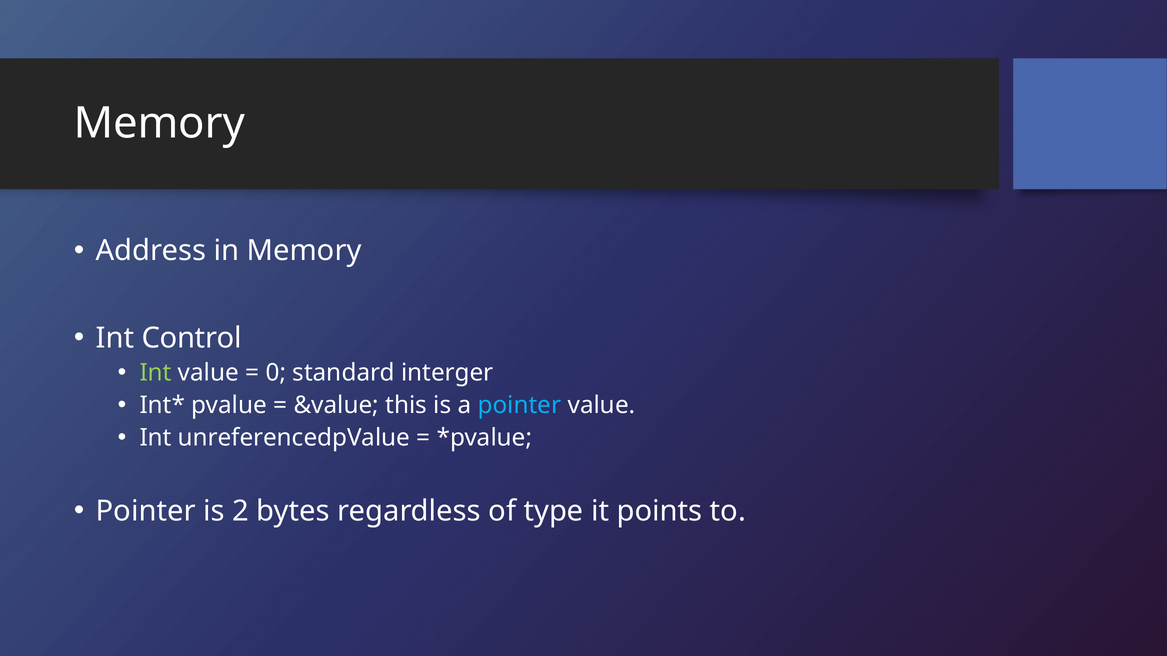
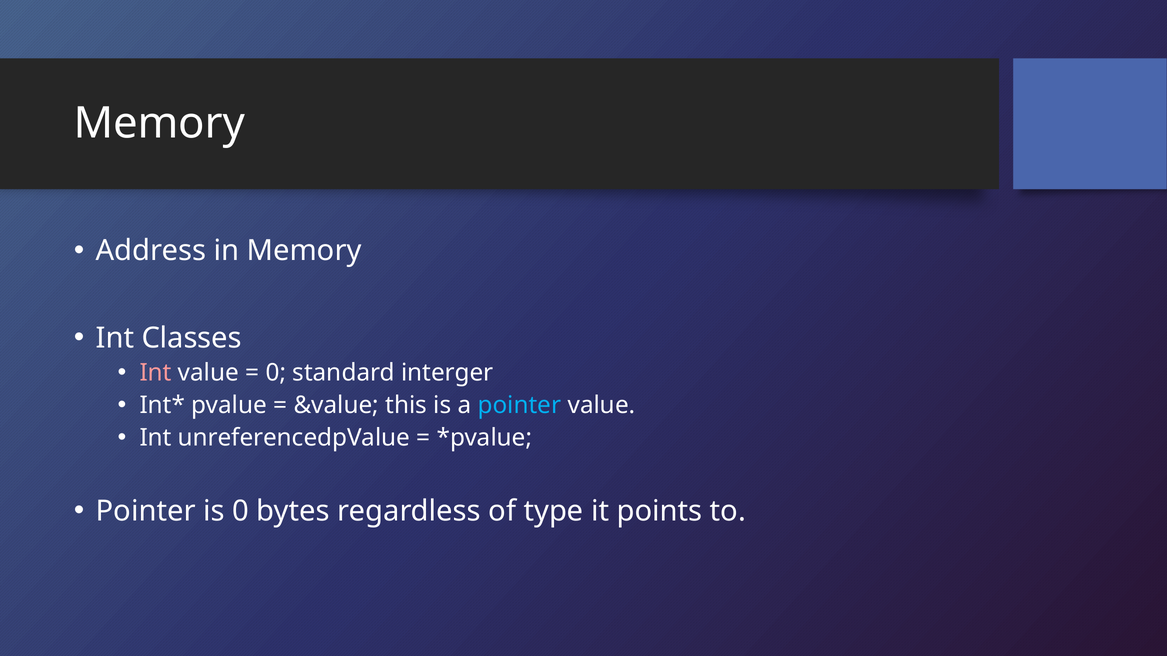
Control: Control -> Classes
Int at (156, 373) colour: light green -> pink
is 2: 2 -> 0
